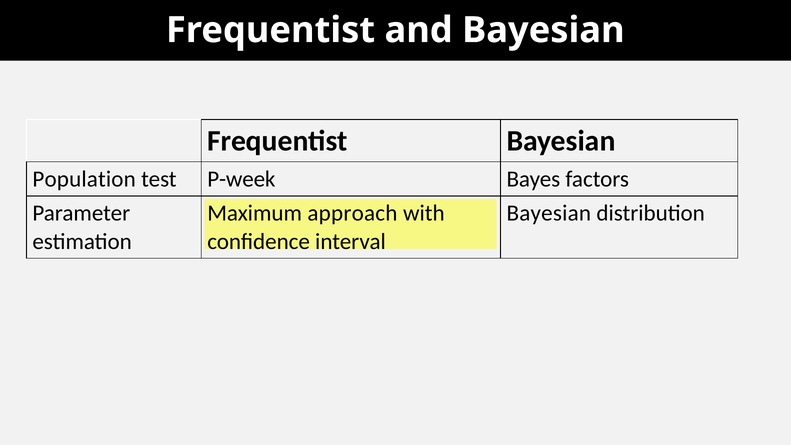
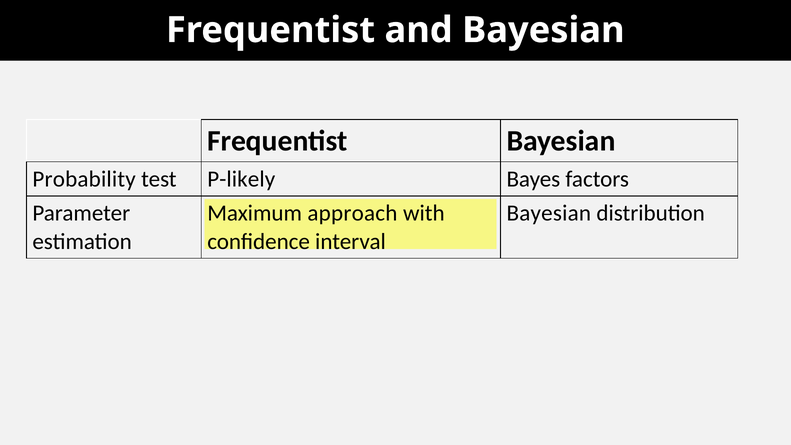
Population: Population -> Probability
P-week: P-week -> P-likely
